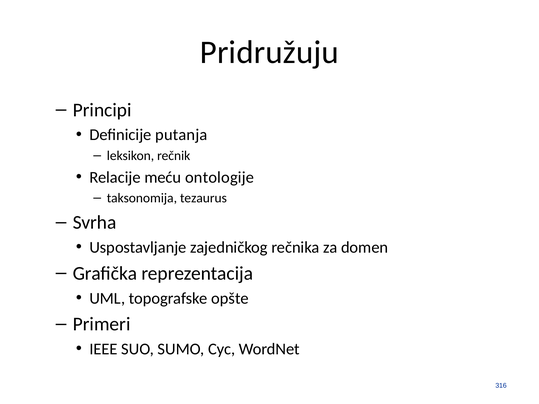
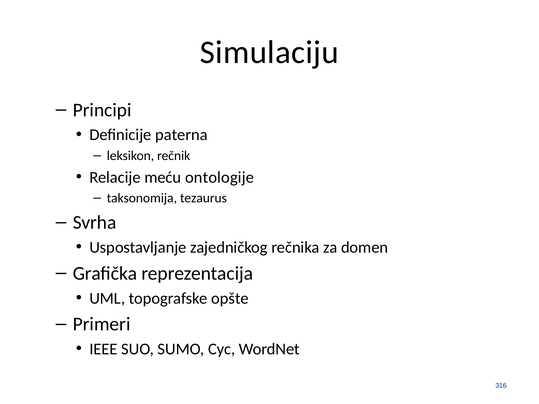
Pridružuju: Pridružuju -> Simulaciju
putanja: putanja -> paterna
